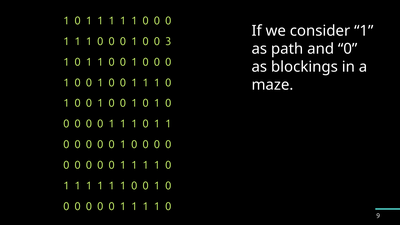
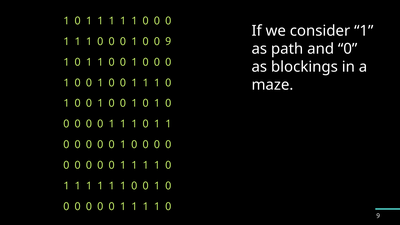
0 3: 3 -> 9
